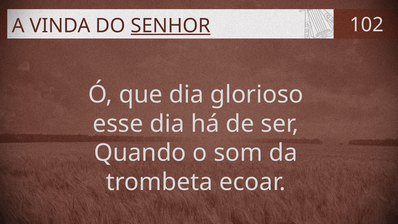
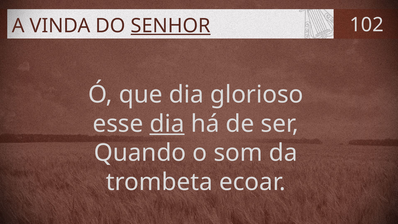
dia at (167, 124) underline: none -> present
